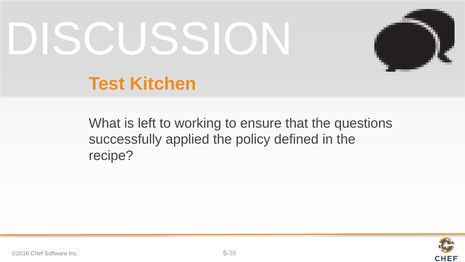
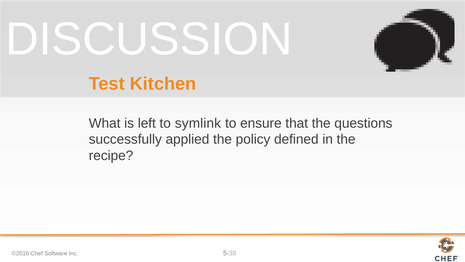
working: working -> symlink
